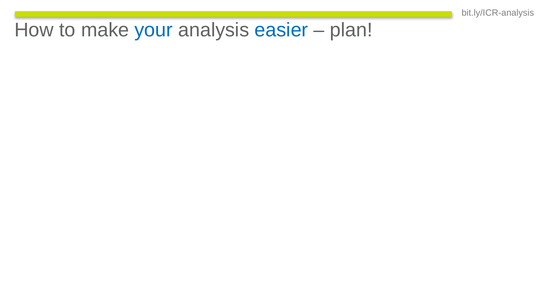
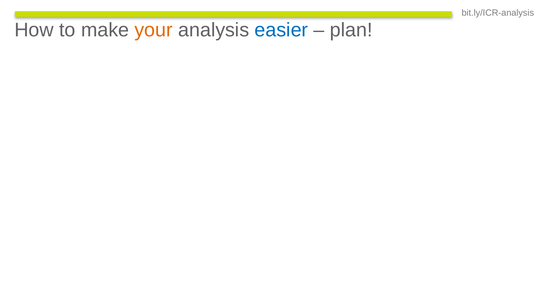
your colour: blue -> orange
